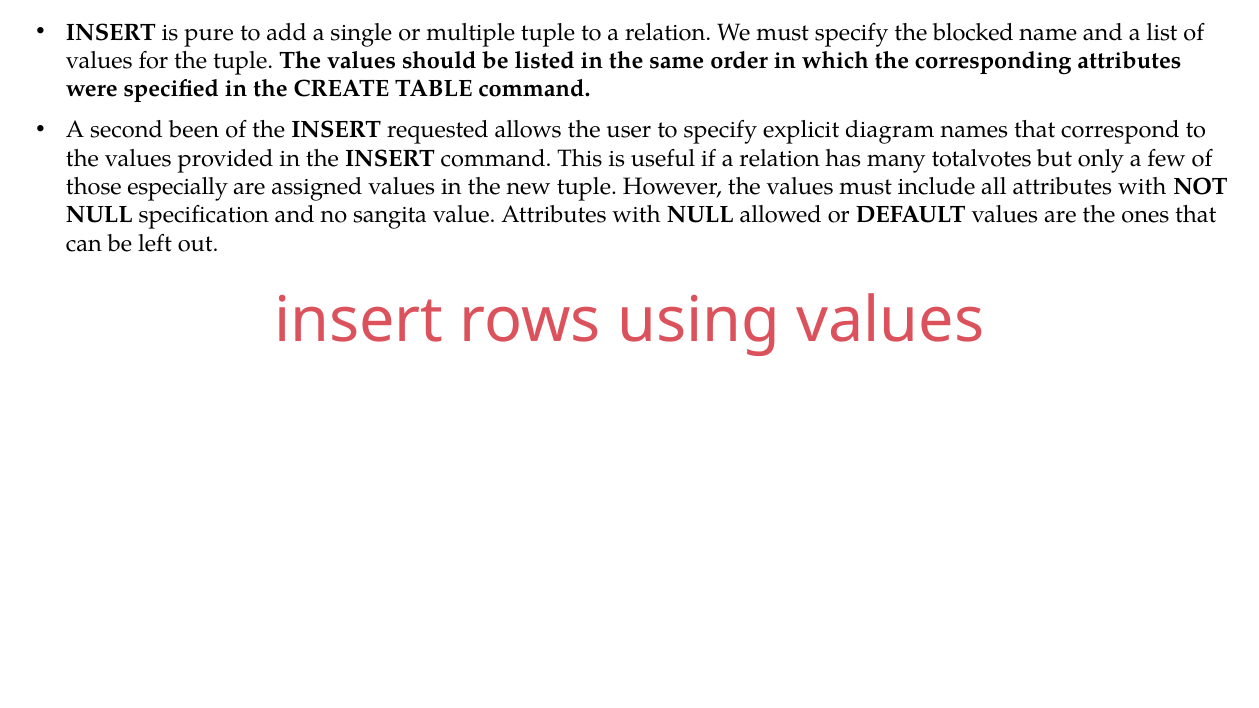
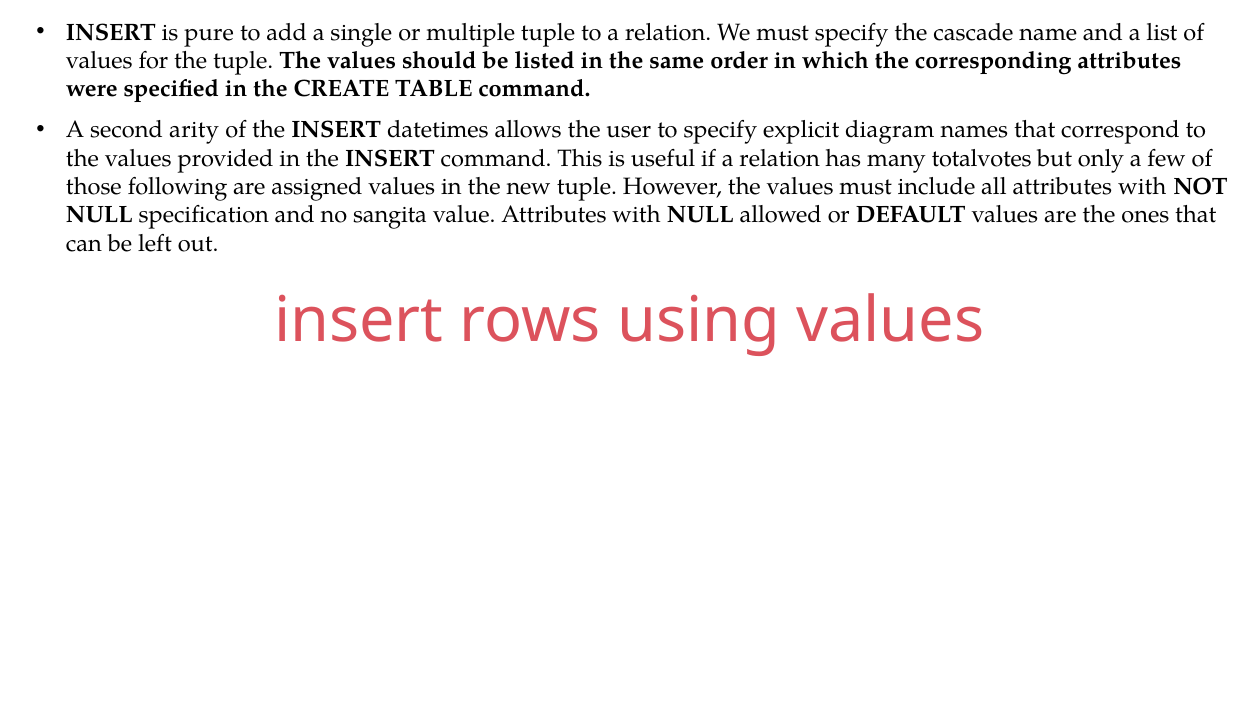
blocked: blocked -> cascade
been: been -> arity
requested: requested -> datetimes
especially: especially -> following
